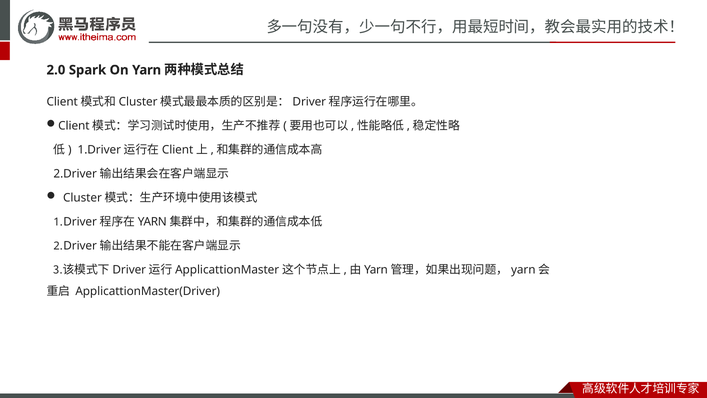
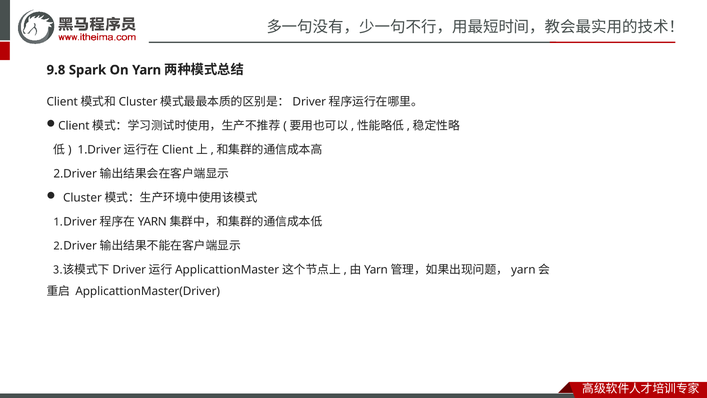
2.0: 2.0 -> 9.8
